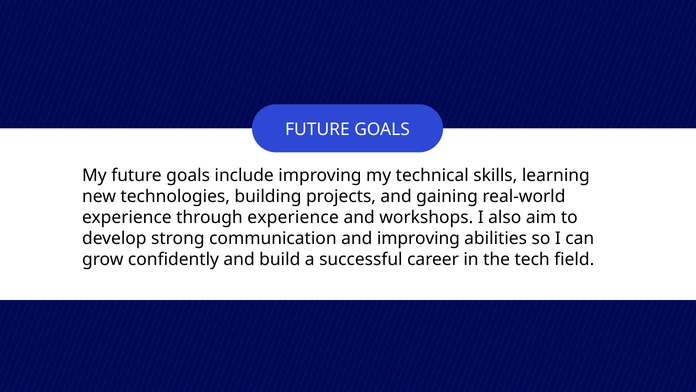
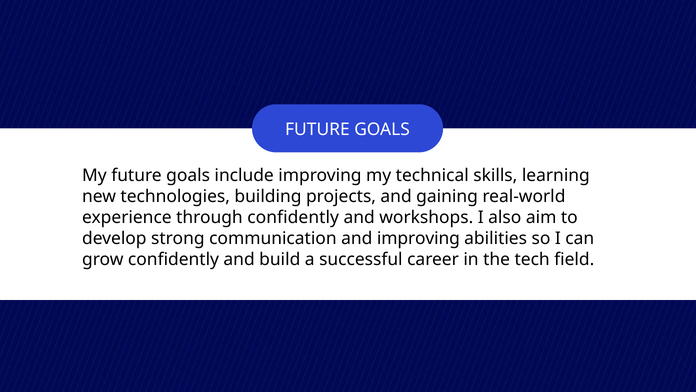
through experience: experience -> confidently
